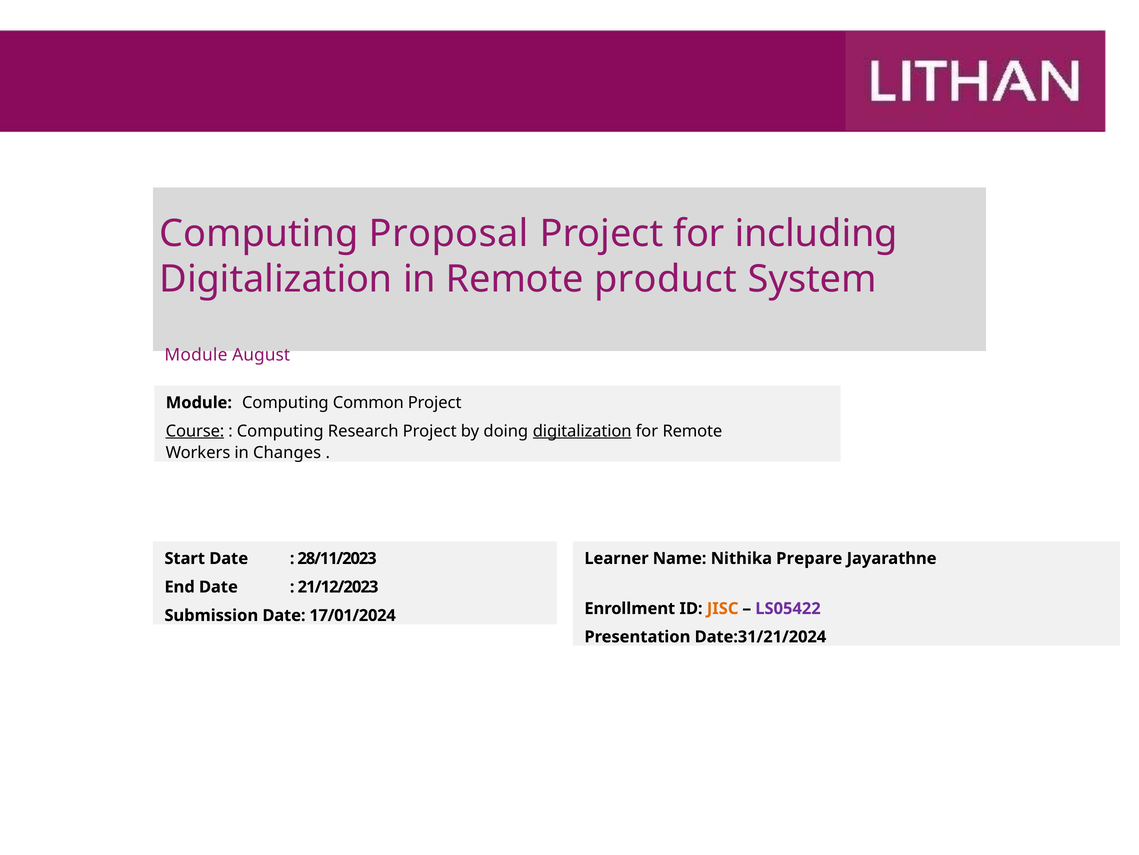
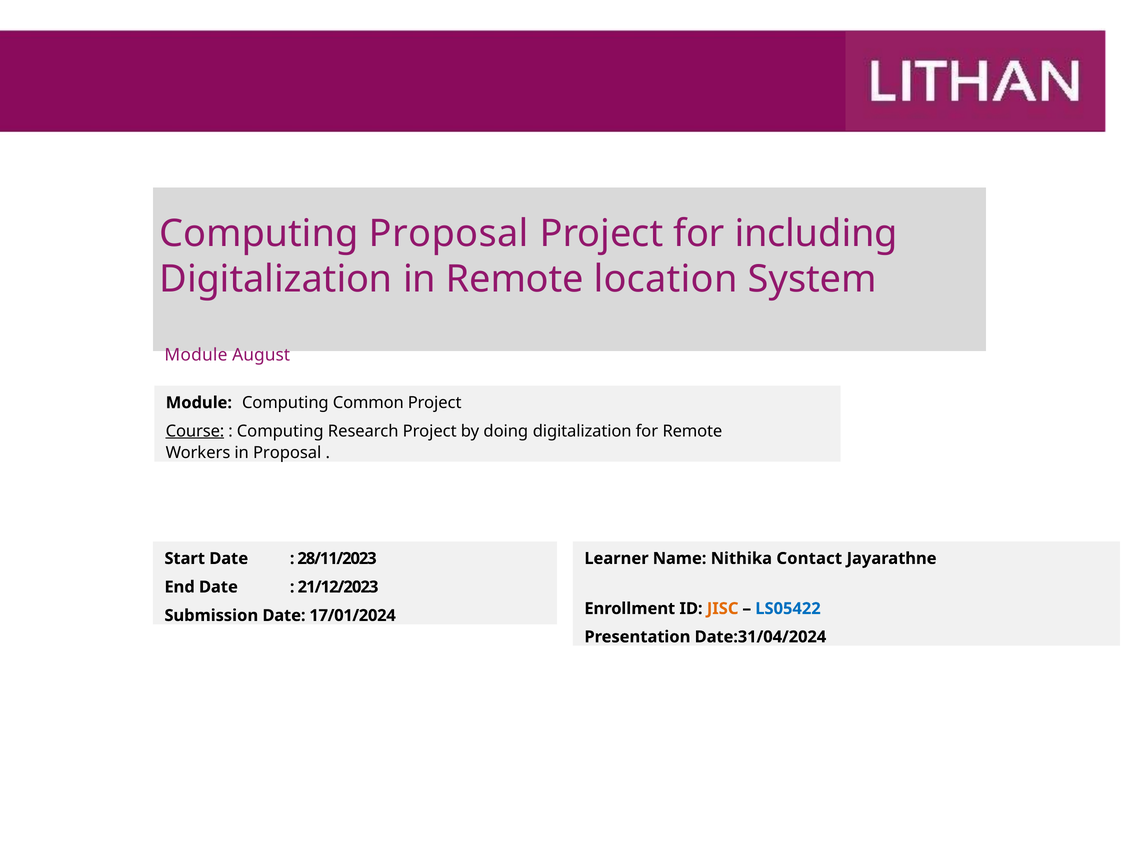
product: product -> location
digitalization at (582, 431) underline: present -> none
in Changes: Changes -> Proposal
Prepare: Prepare -> Contact
LS05422 colour: purple -> blue
Date:31/21/2024: Date:31/21/2024 -> Date:31/04/2024
